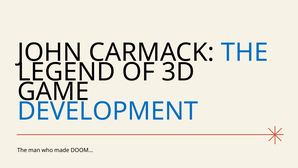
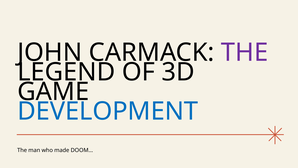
THE at (245, 52) colour: blue -> purple
